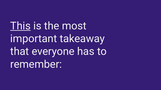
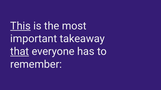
that underline: none -> present
